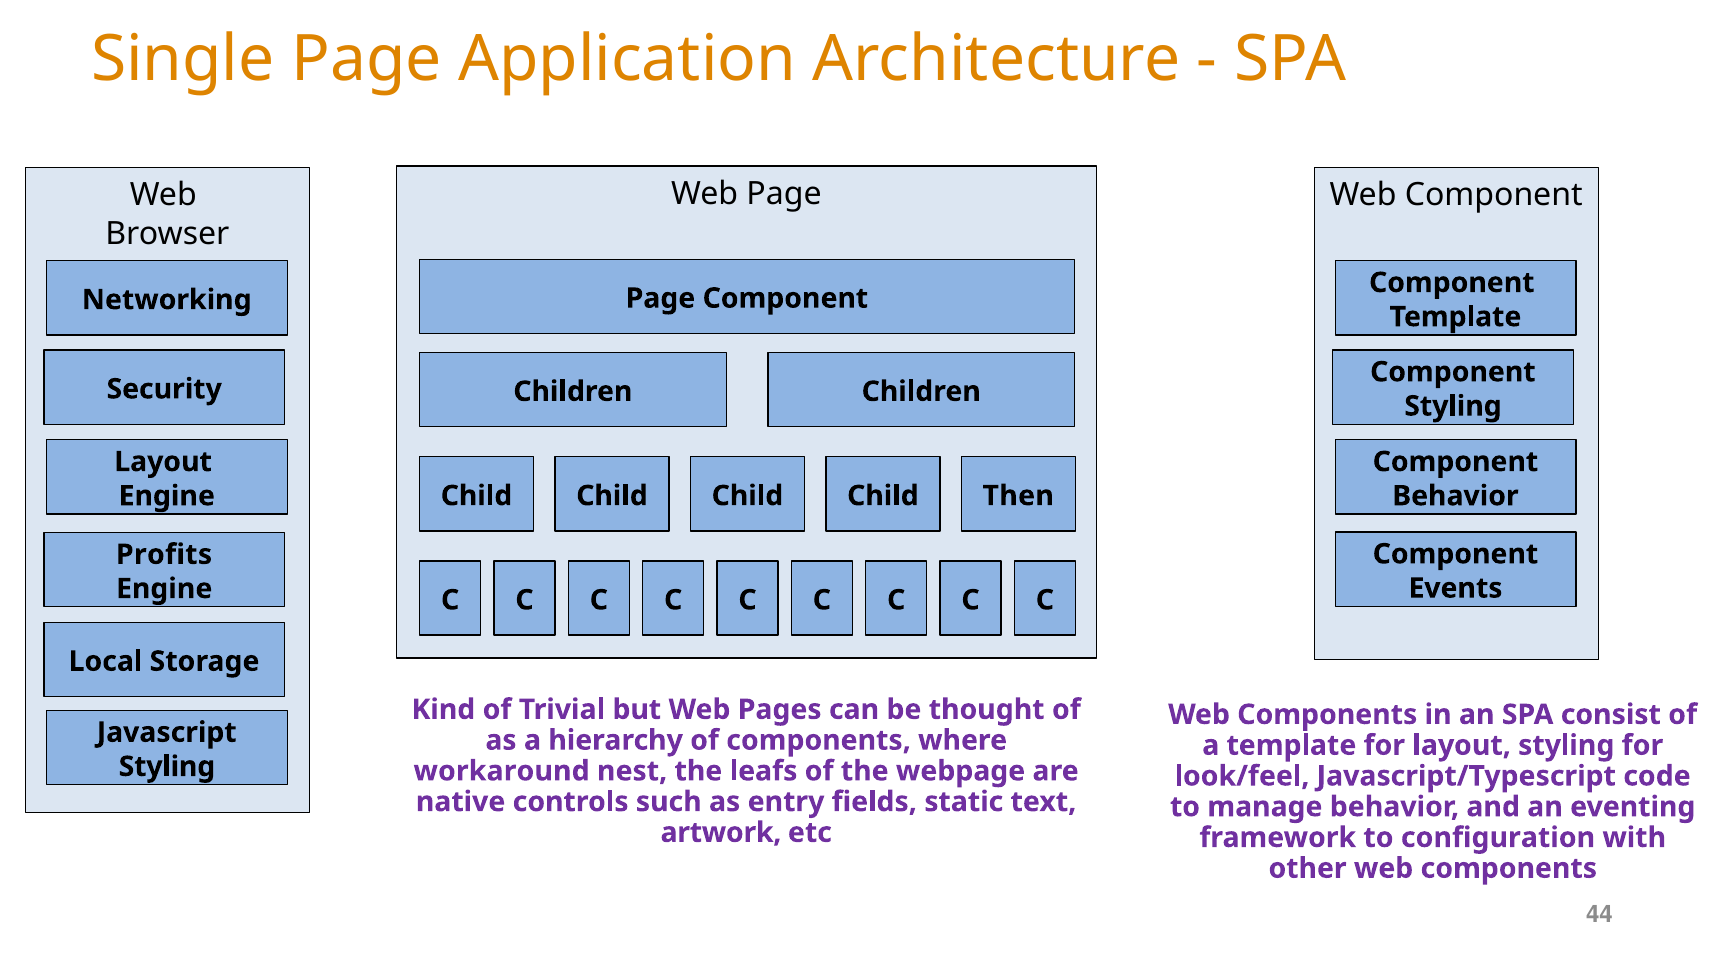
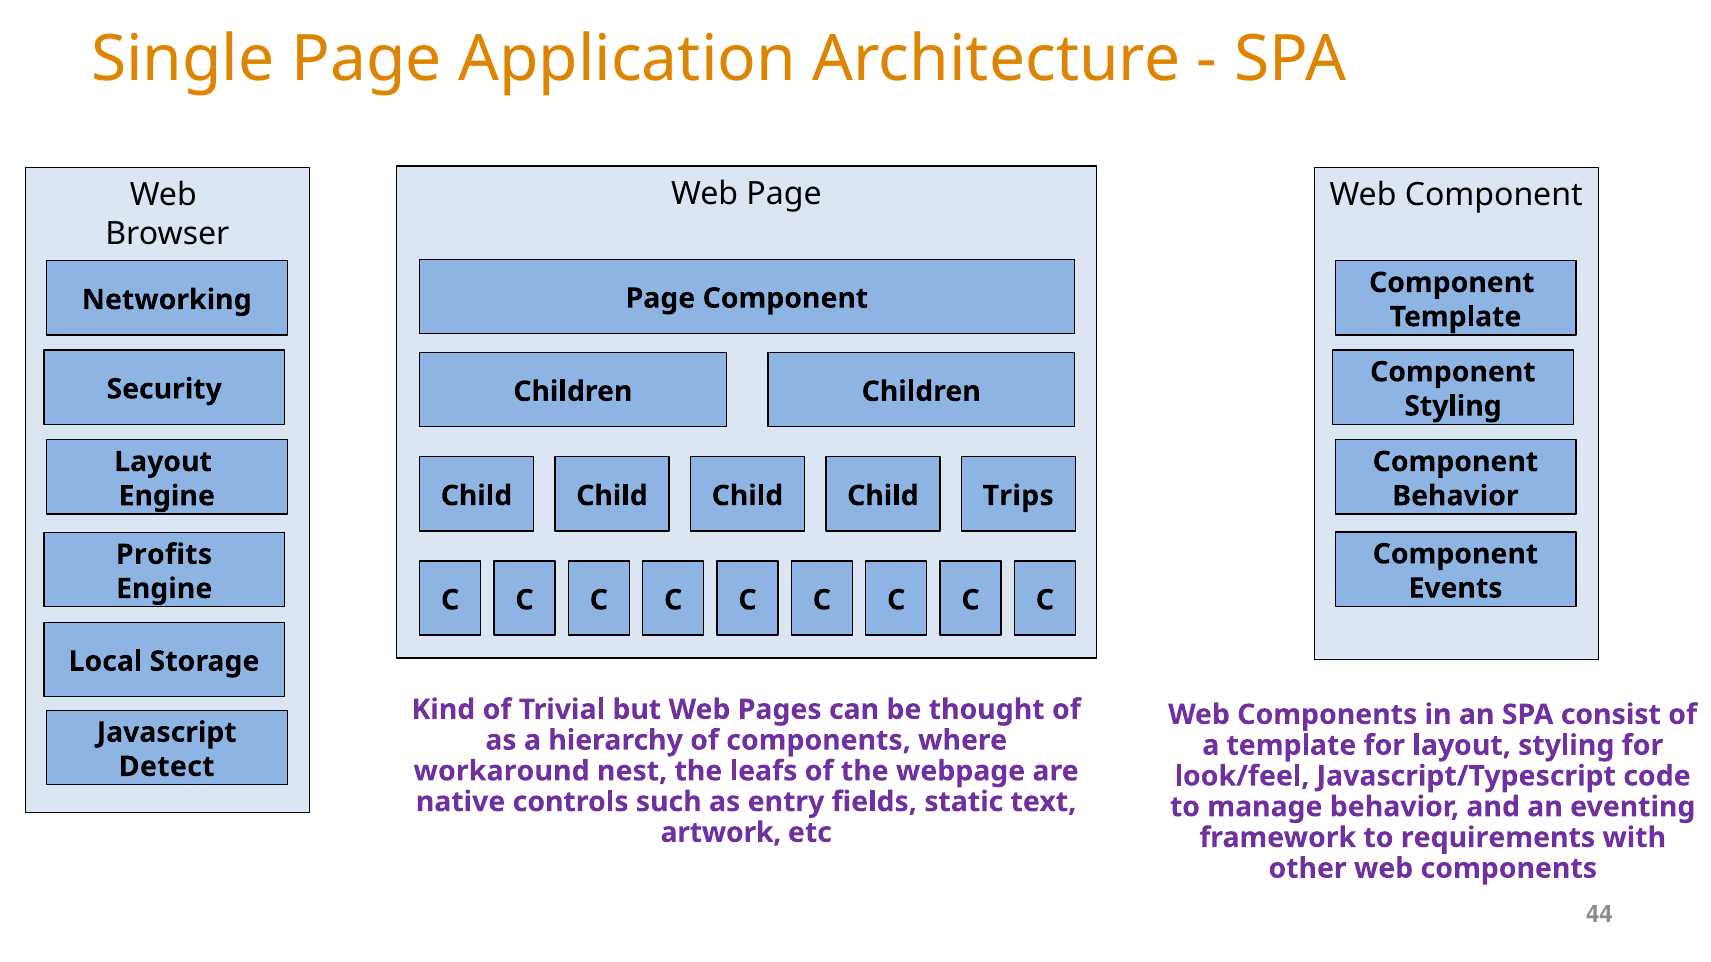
Then: Then -> Trips
Styling at (167, 767): Styling -> Detect
configuration: configuration -> requirements
